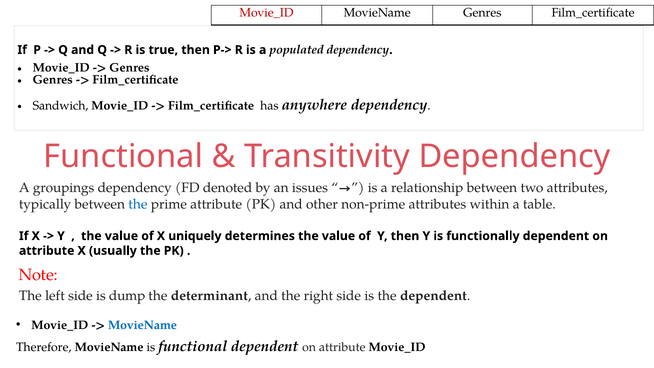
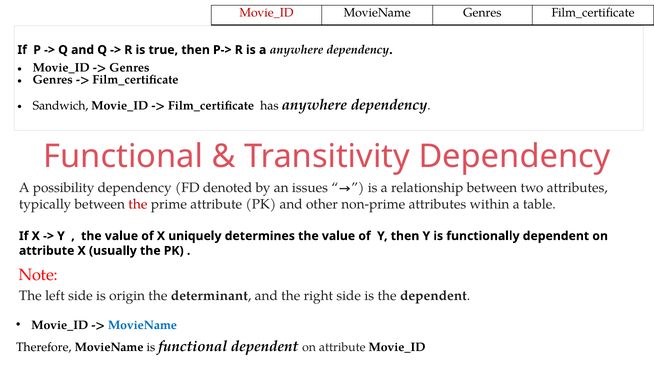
a populated: populated -> anywhere
groupings: groupings -> possibility
the at (138, 204) colour: blue -> red
dump: dump -> origin
